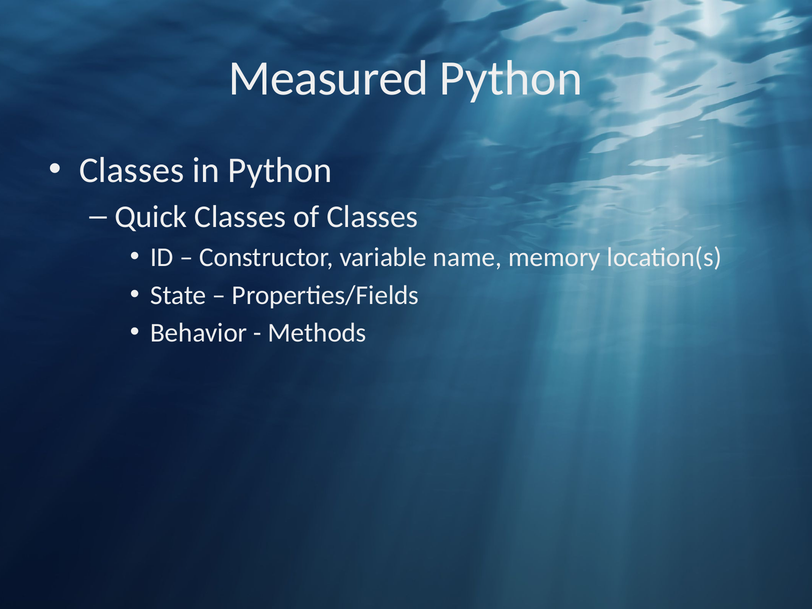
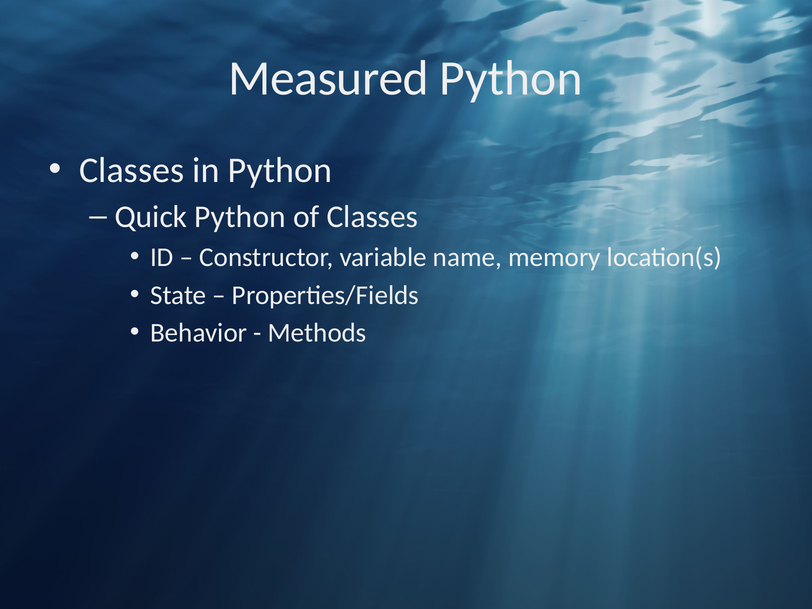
Quick Classes: Classes -> Python
